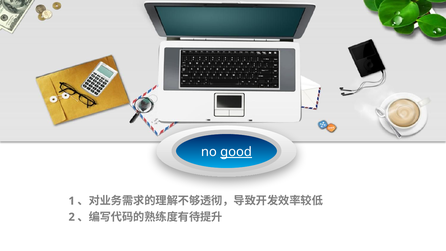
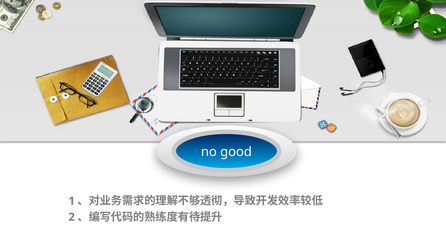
good underline: present -> none
